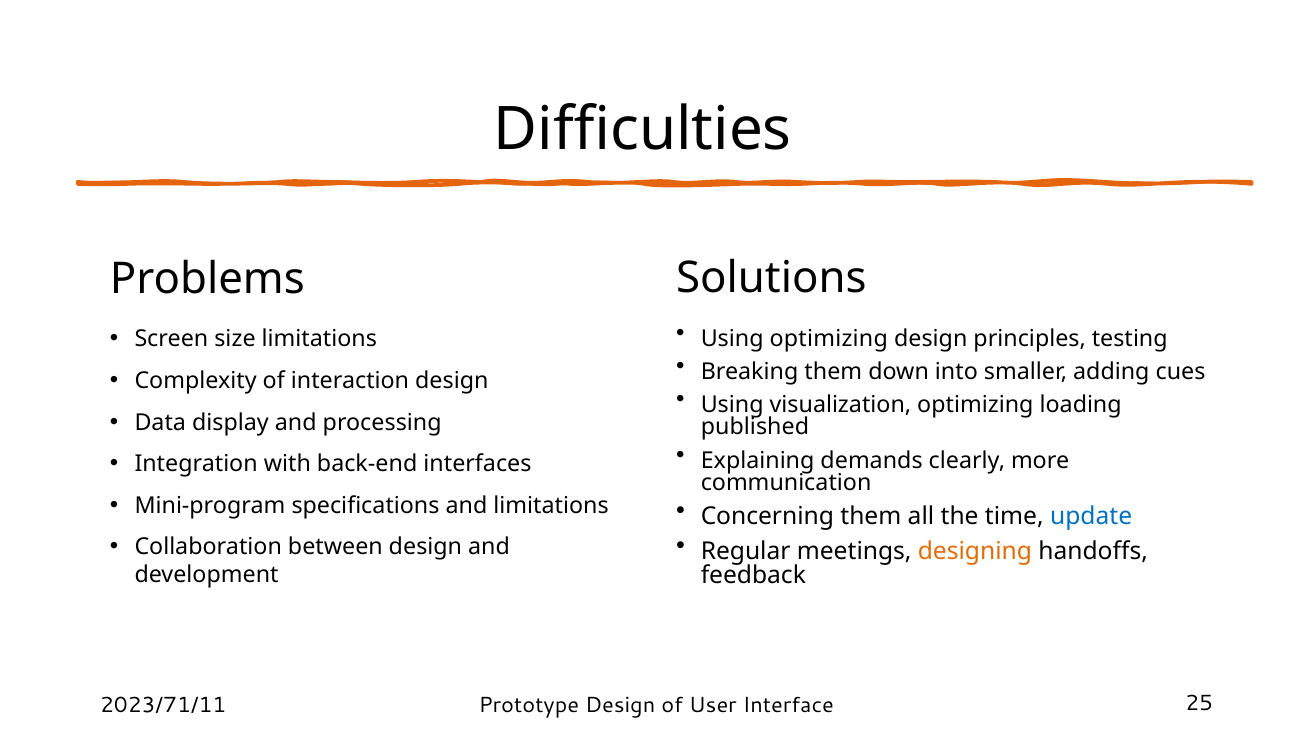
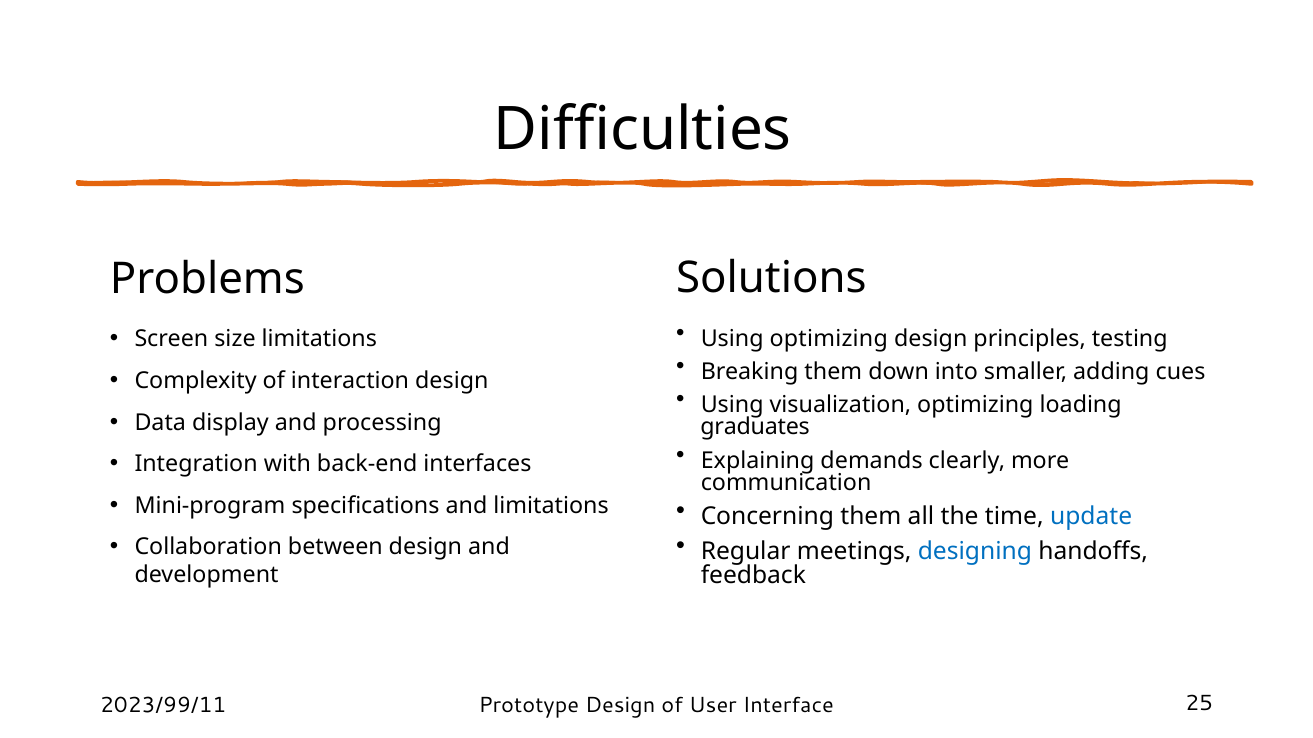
published: published -> graduates
designing colour: orange -> blue
2023/71/11: 2023/71/11 -> 2023/99/11
